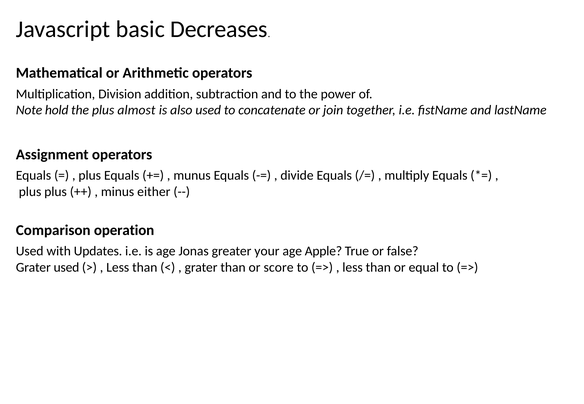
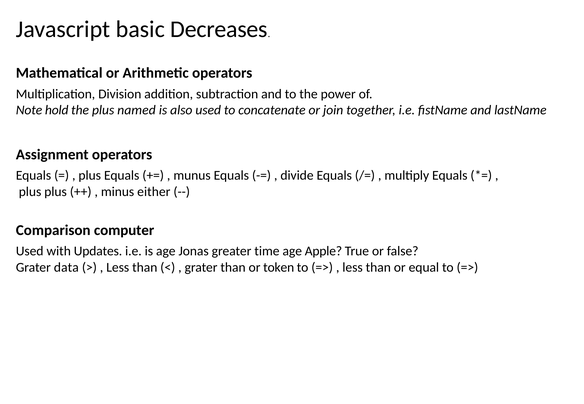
almost: almost -> named
operation: operation -> computer
your: your -> time
Grater used: used -> data
score: score -> token
